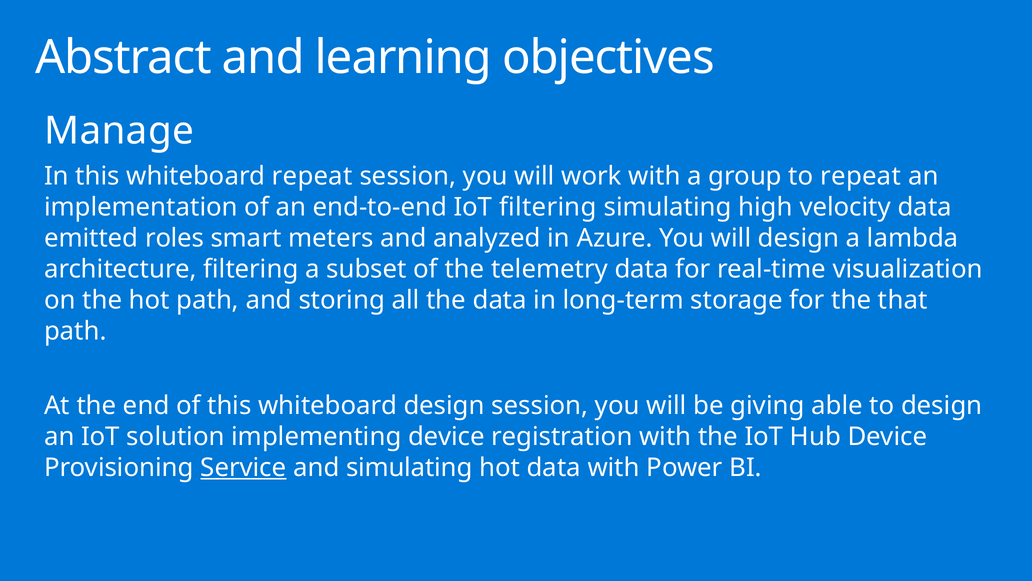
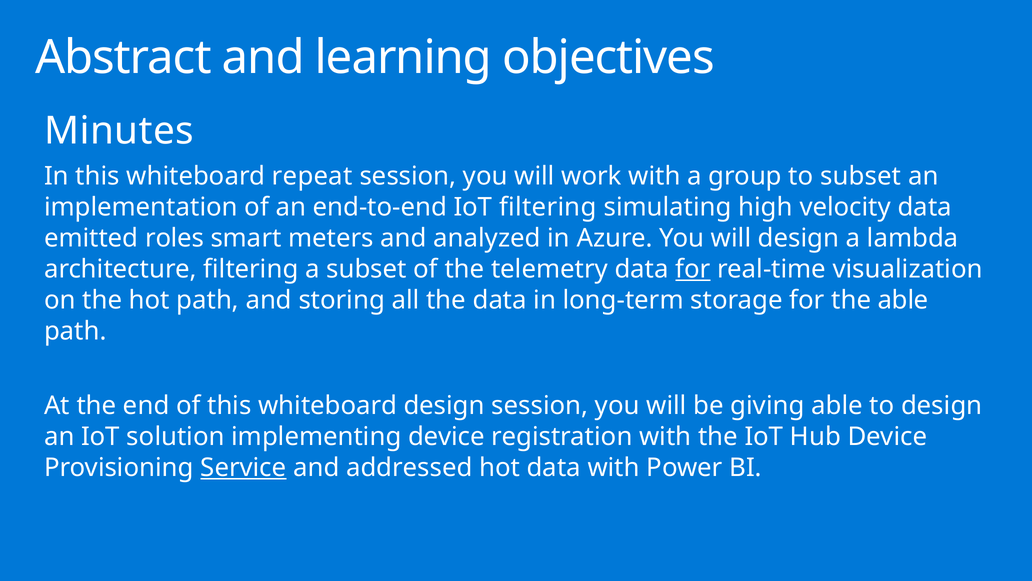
Manage: Manage -> Minutes
to repeat: repeat -> subset
for at (693, 269) underline: none -> present
the that: that -> able
and simulating: simulating -> addressed
